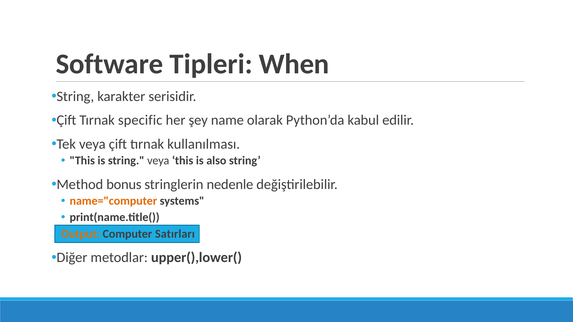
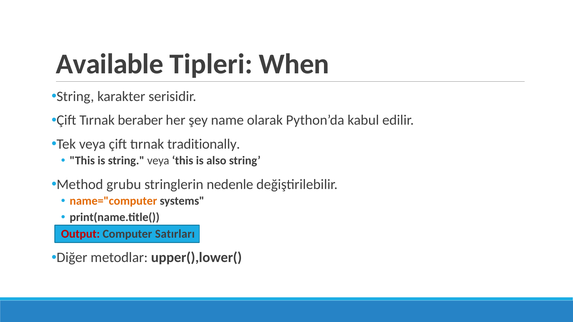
Software: Software -> Available
specific: specific -> beraber
kullanılması: kullanılması -> traditionally
bonus: bonus -> grubu
Output colour: orange -> red
